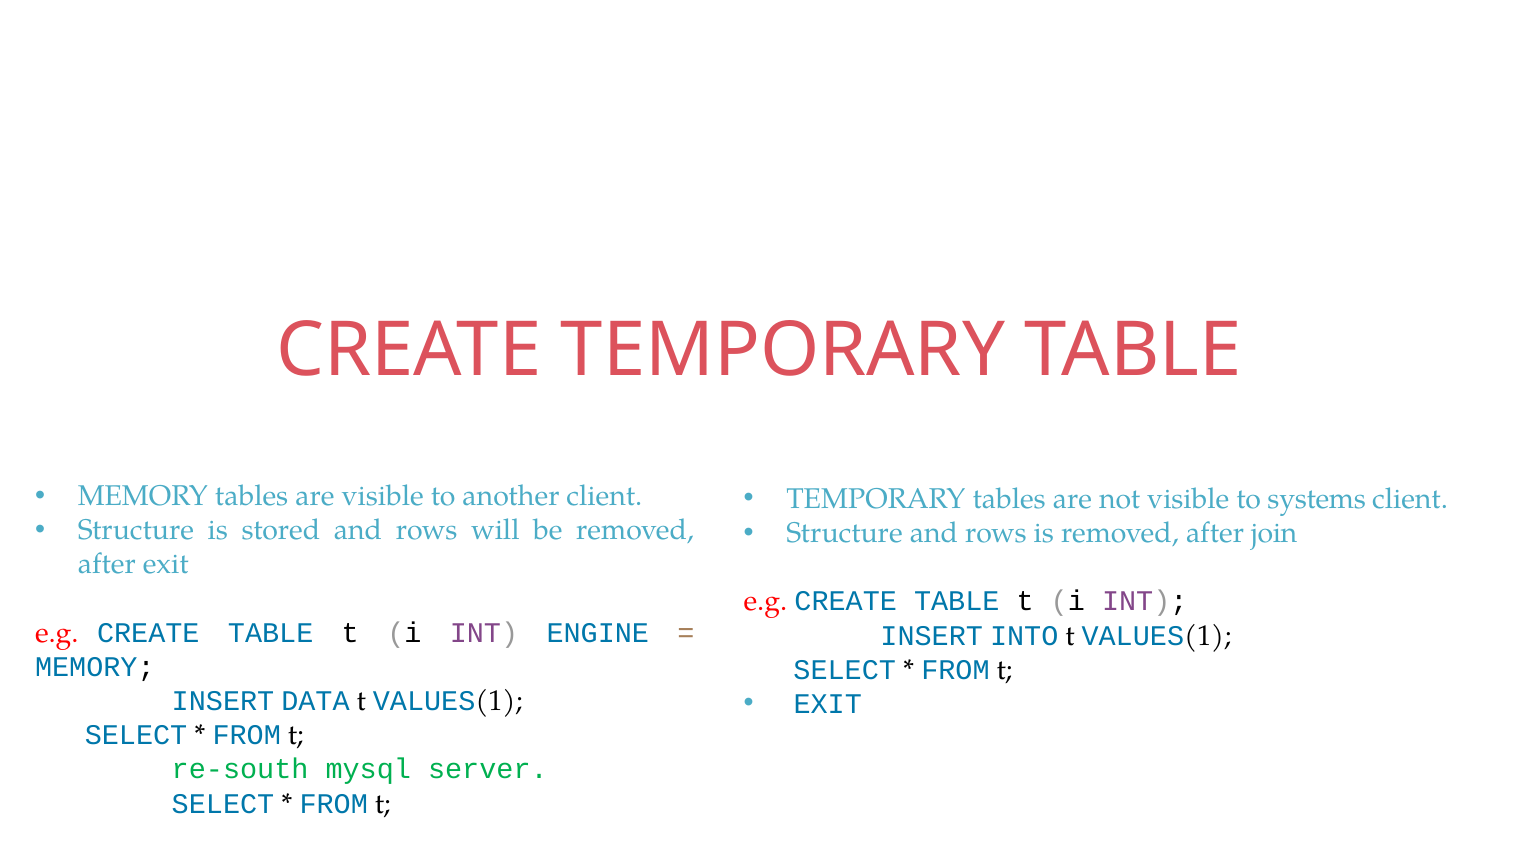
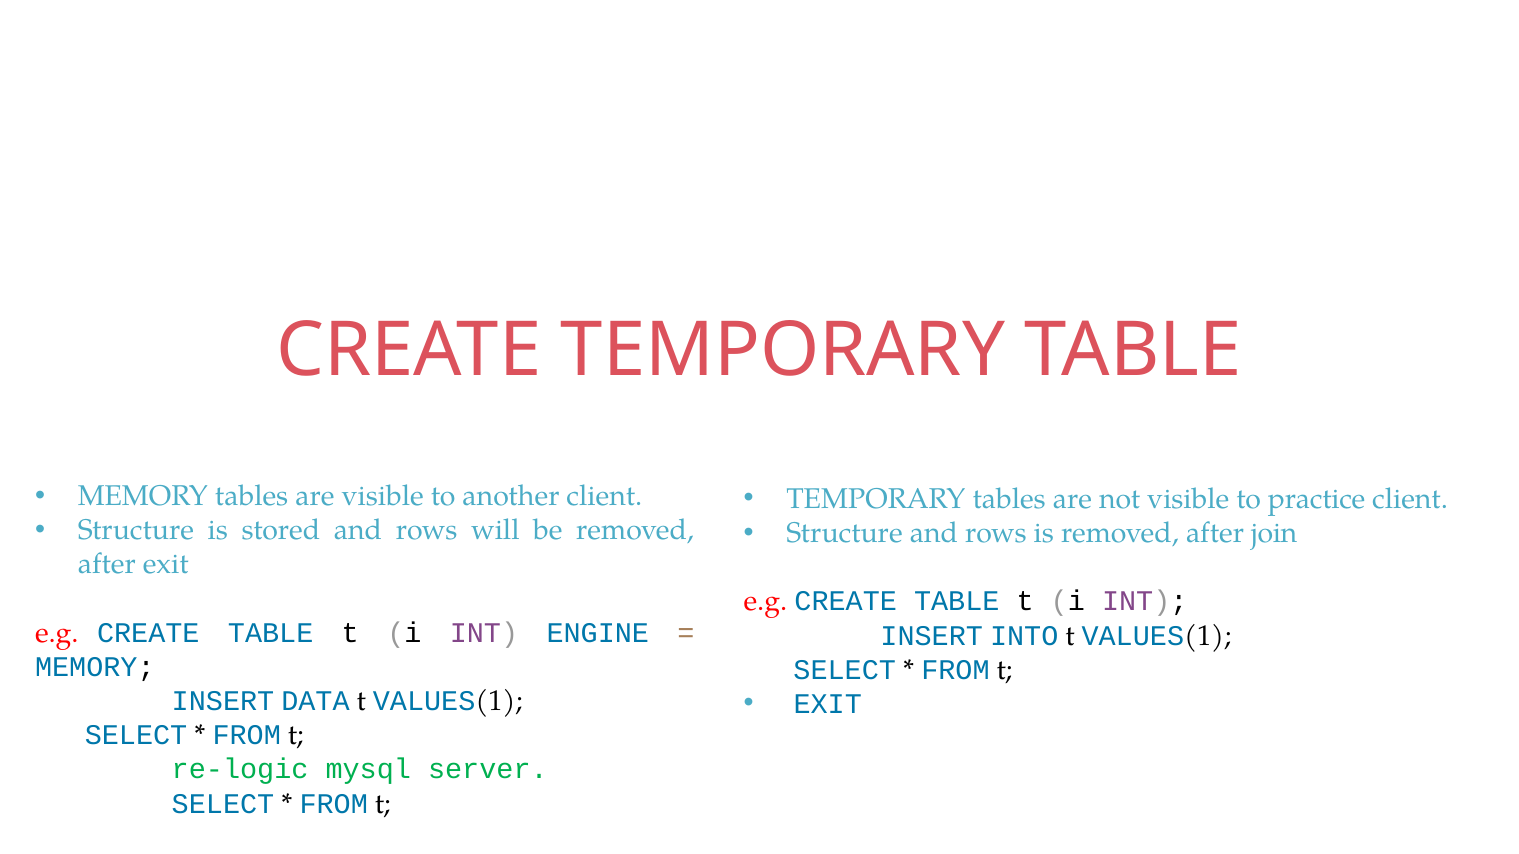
systems: systems -> practice
re-south: re-south -> re-logic
